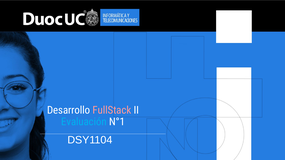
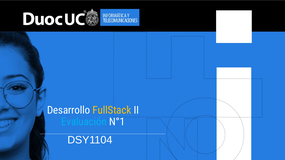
FullStack colour: pink -> yellow
